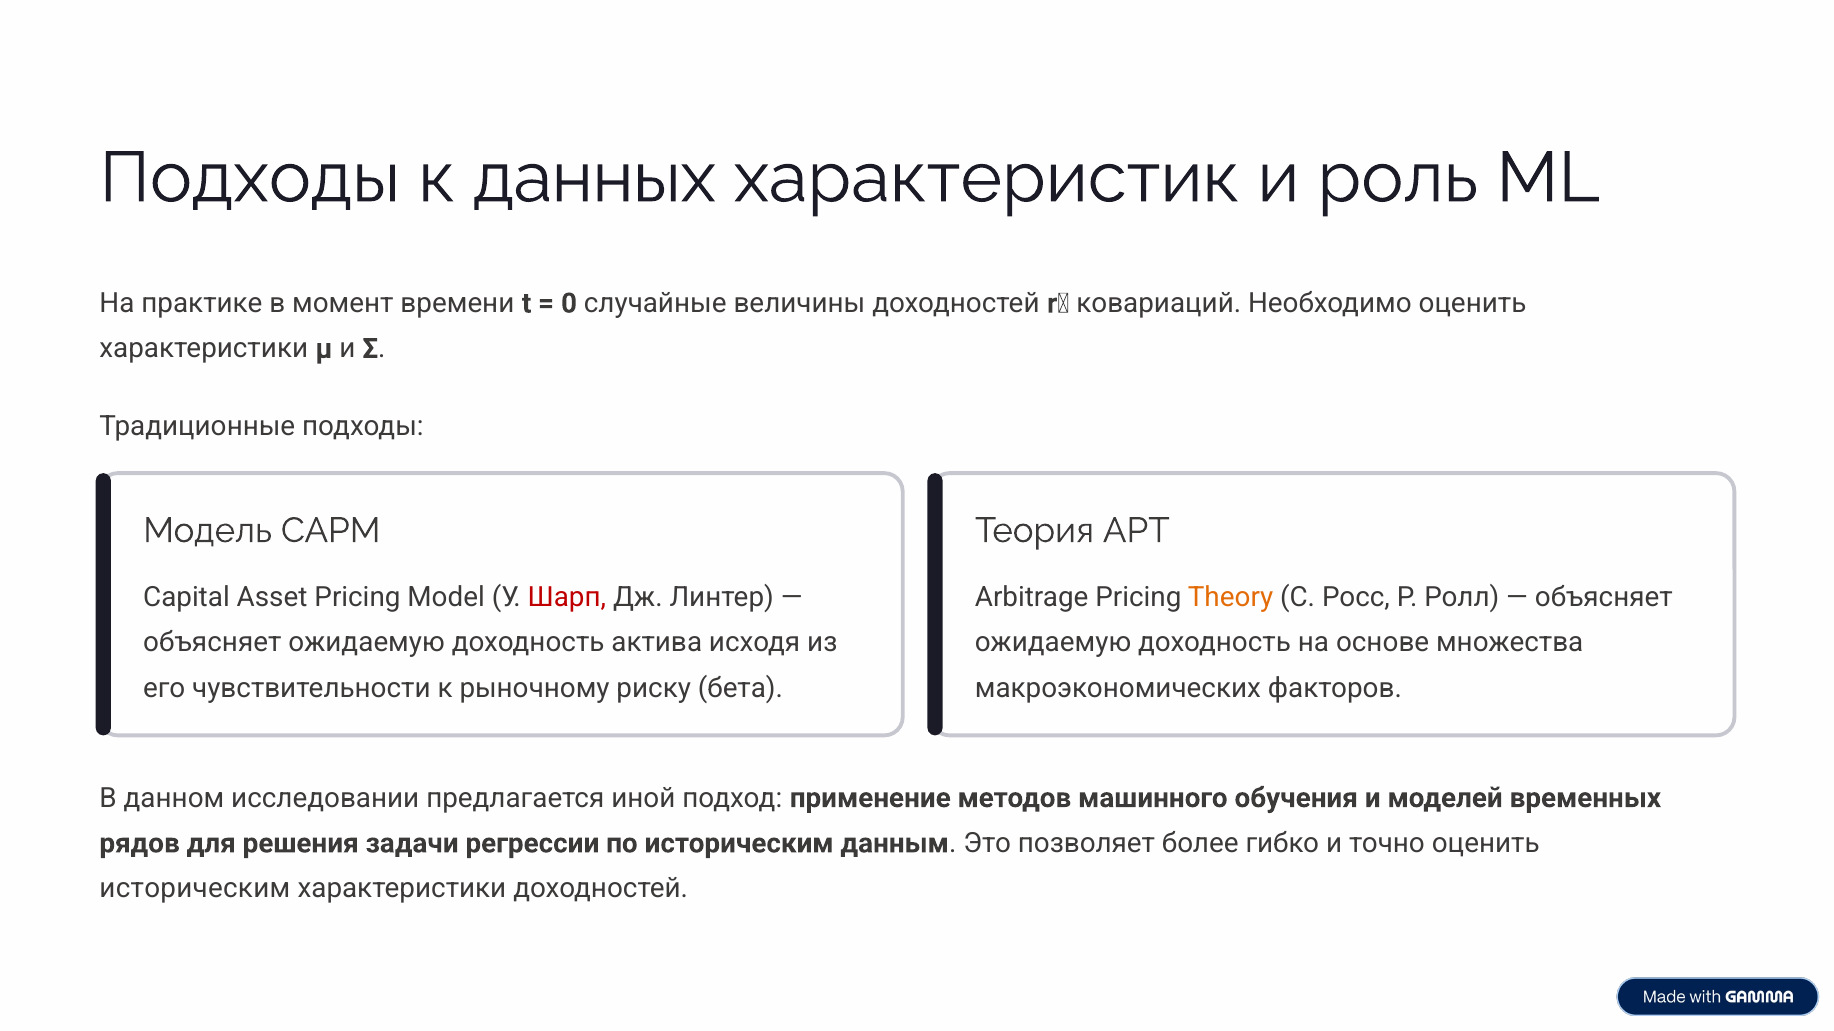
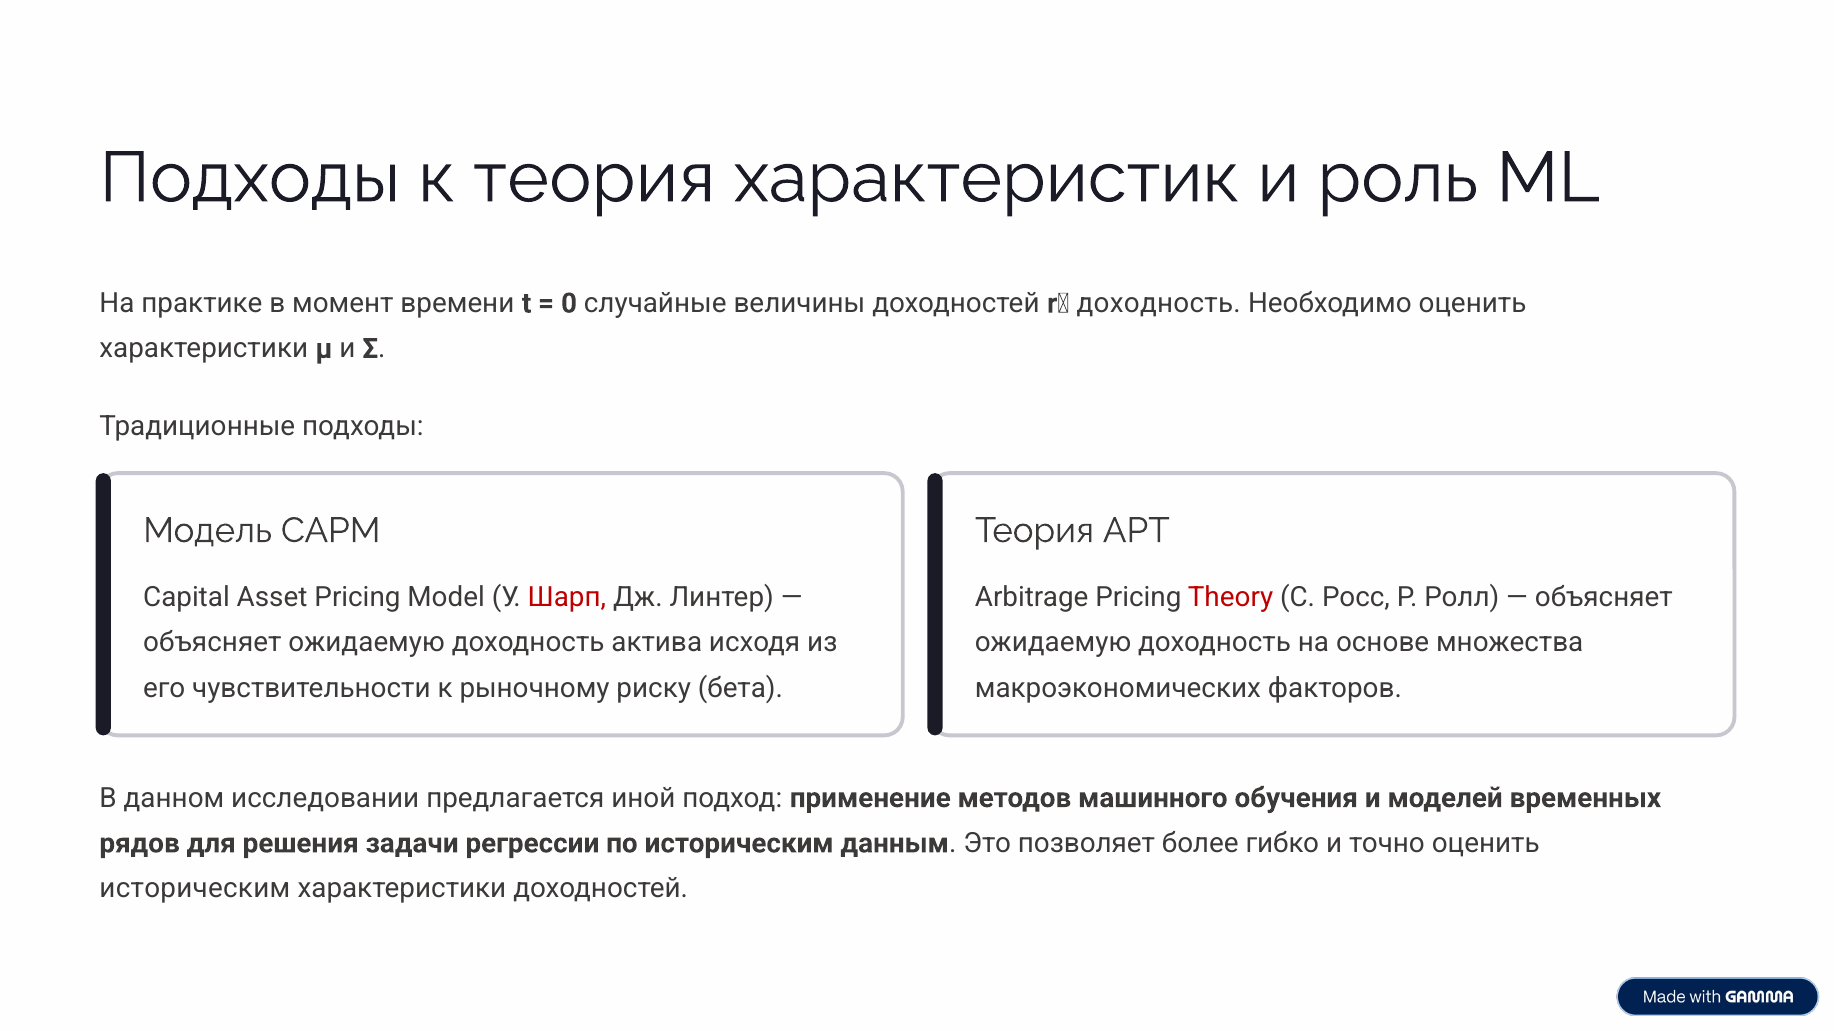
к данных: данных -> теория
rᵢ ковариаций: ковариаций -> доходность
Theory colour: orange -> red
